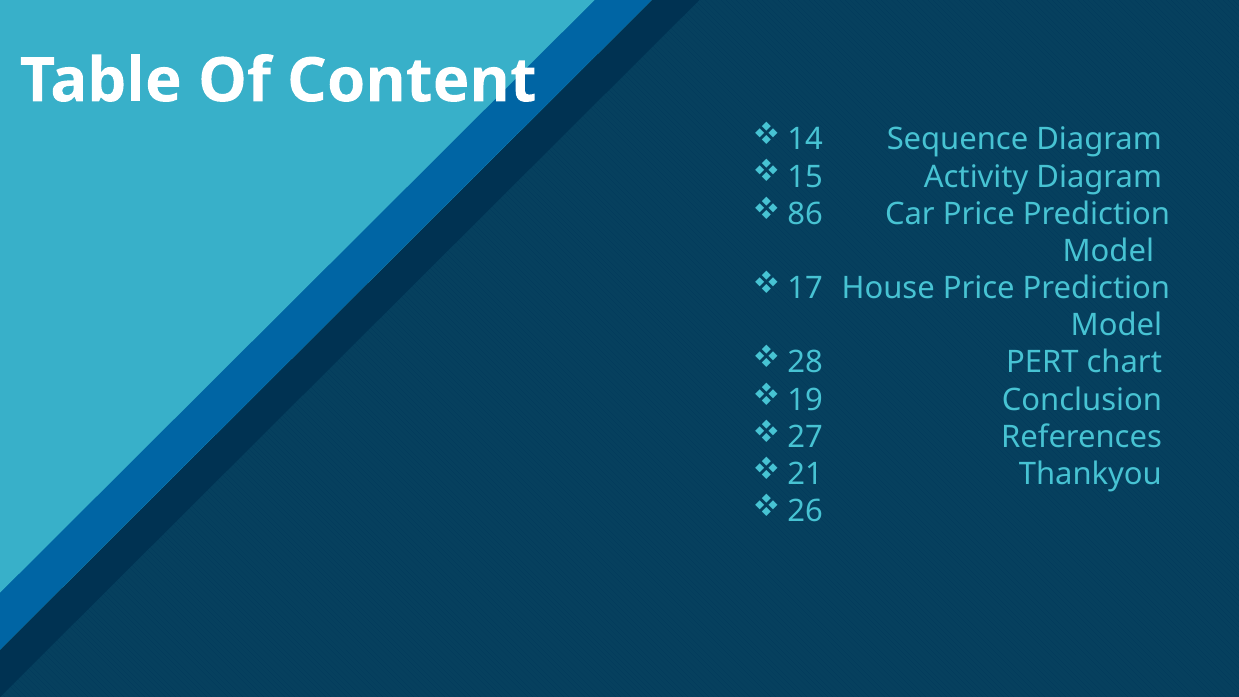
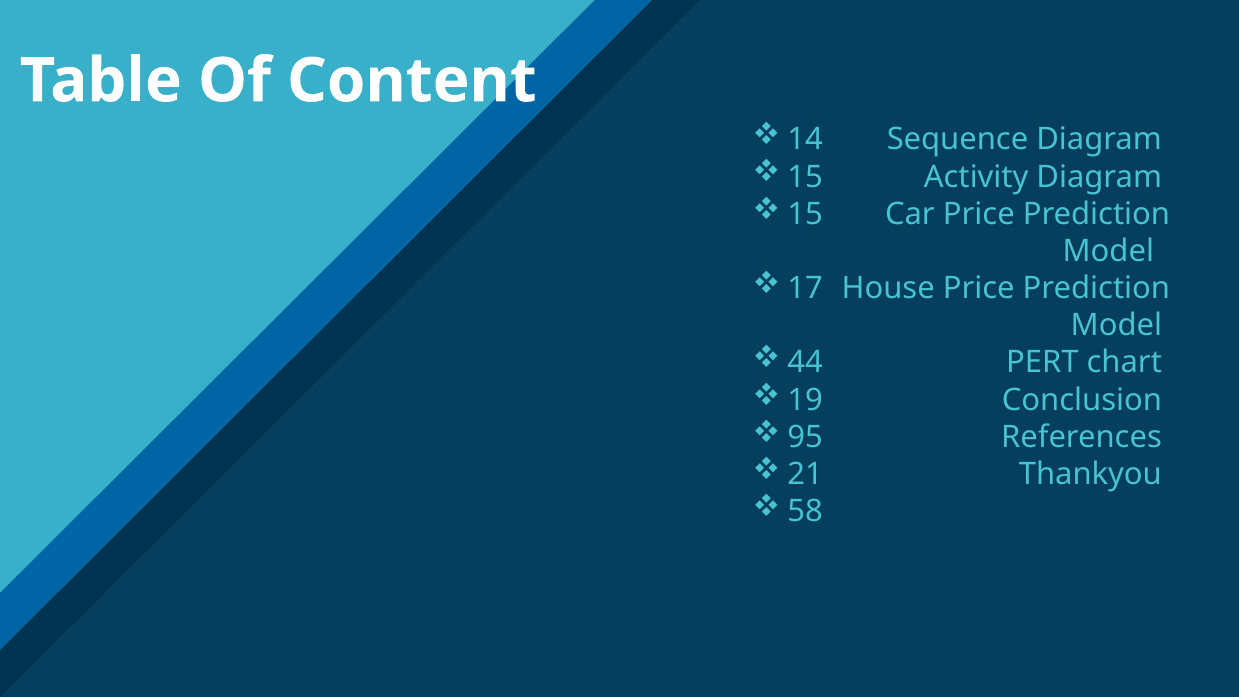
86 at (805, 214): 86 -> 15
28: 28 -> 44
27: 27 -> 95
26: 26 -> 58
